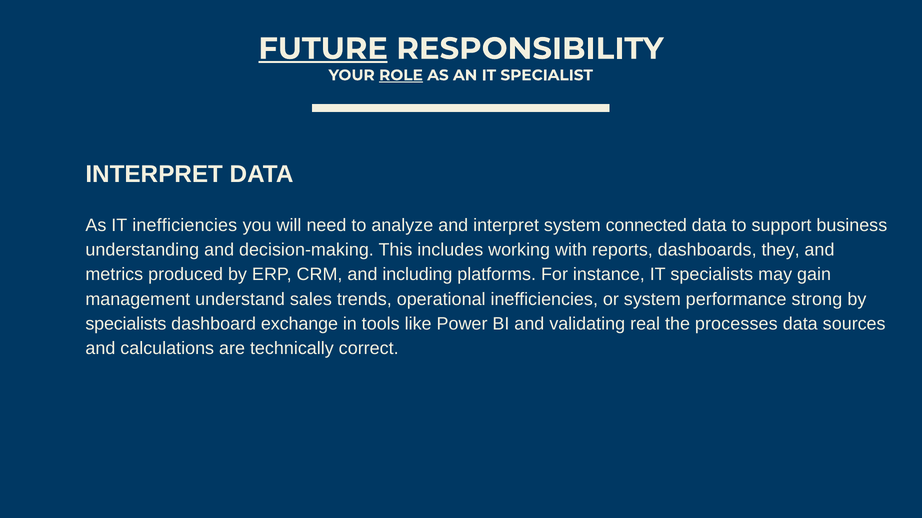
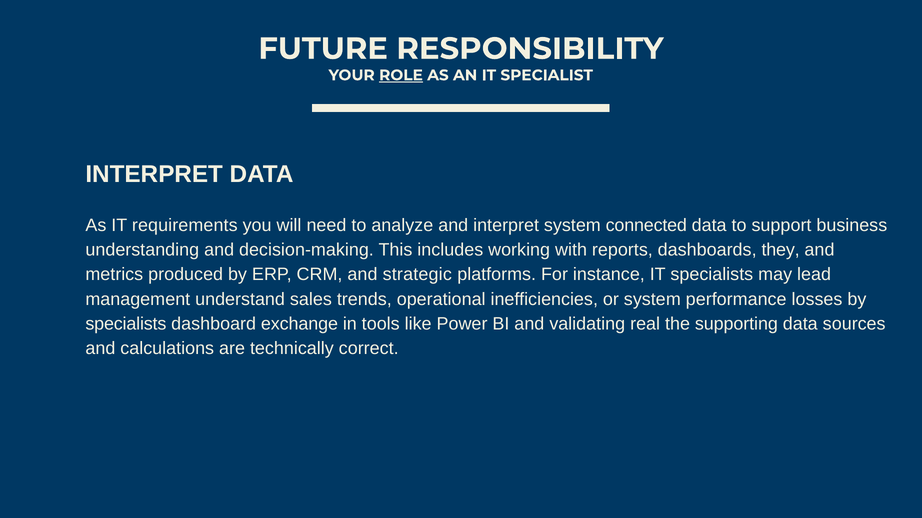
FUTURE underline: present -> none
IT inefficiencies: inefficiencies -> requirements
including: including -> strategic
gain: gain -> lead
strong: strong -> losses
processes: processes -> supporting
